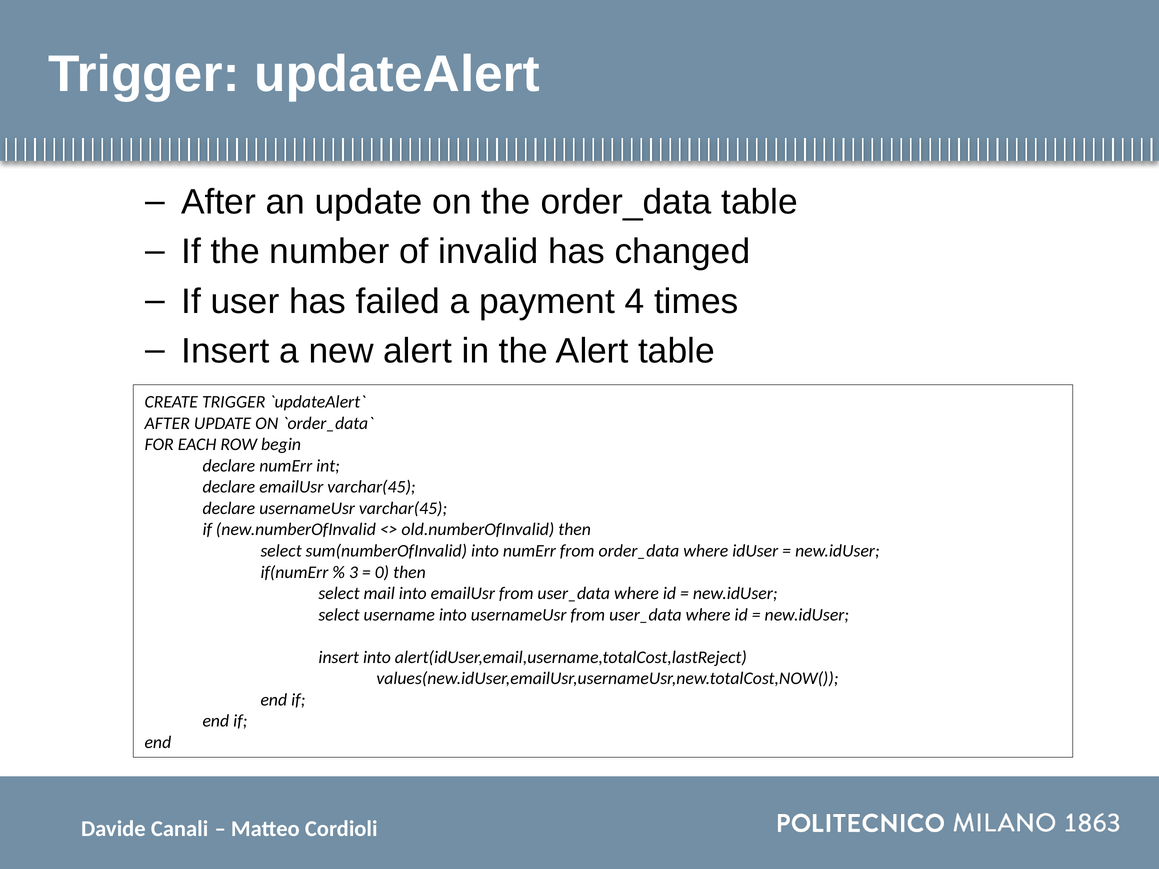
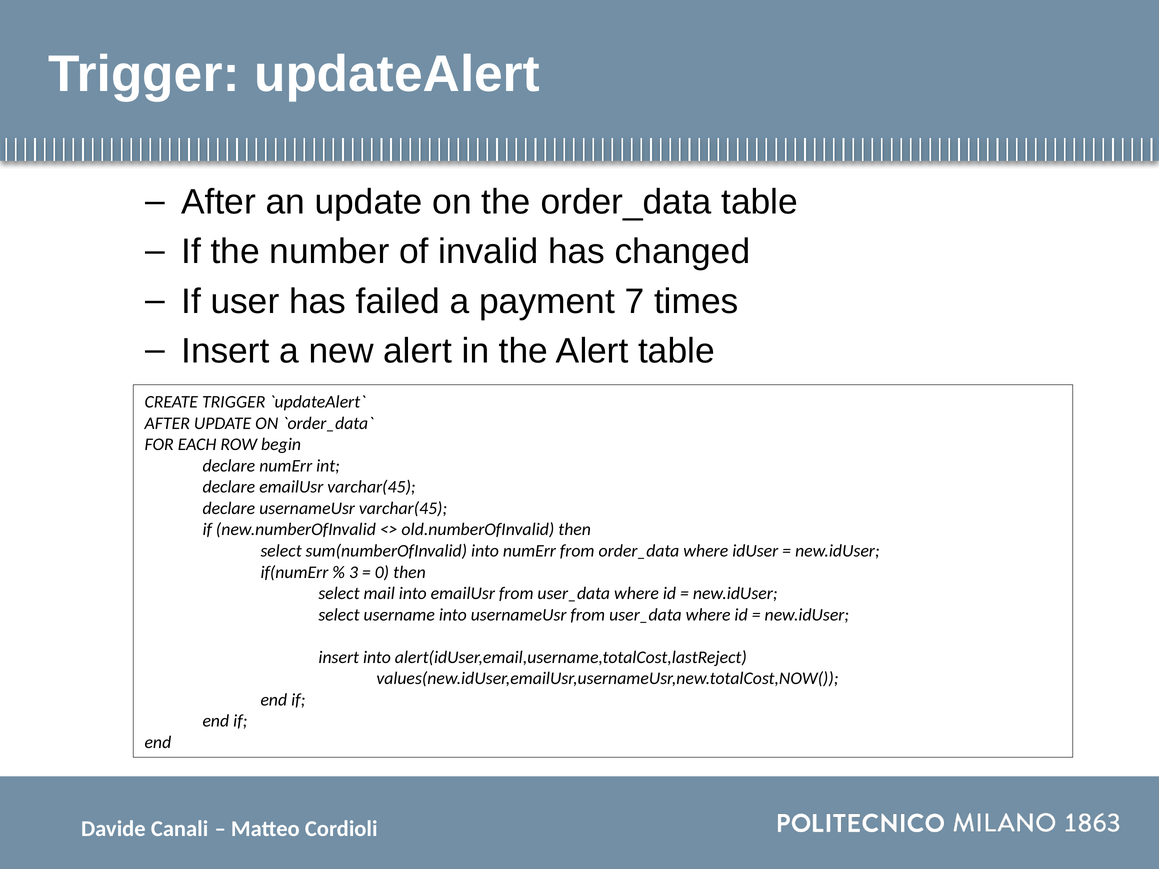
4: 4 -> 7
